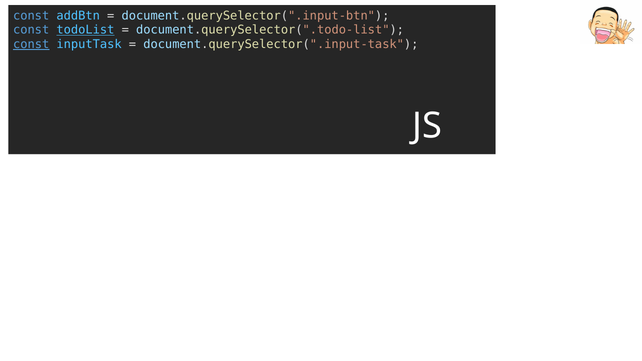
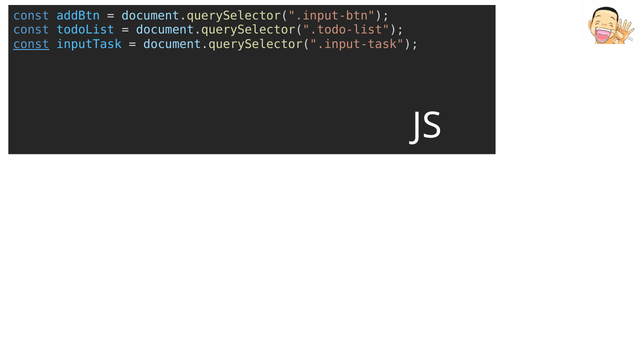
todoList underline: present -> none
